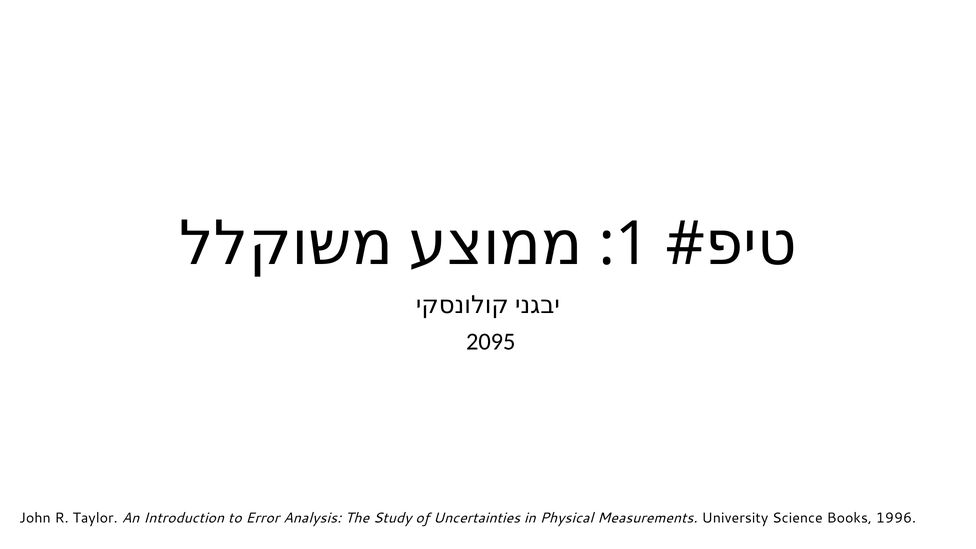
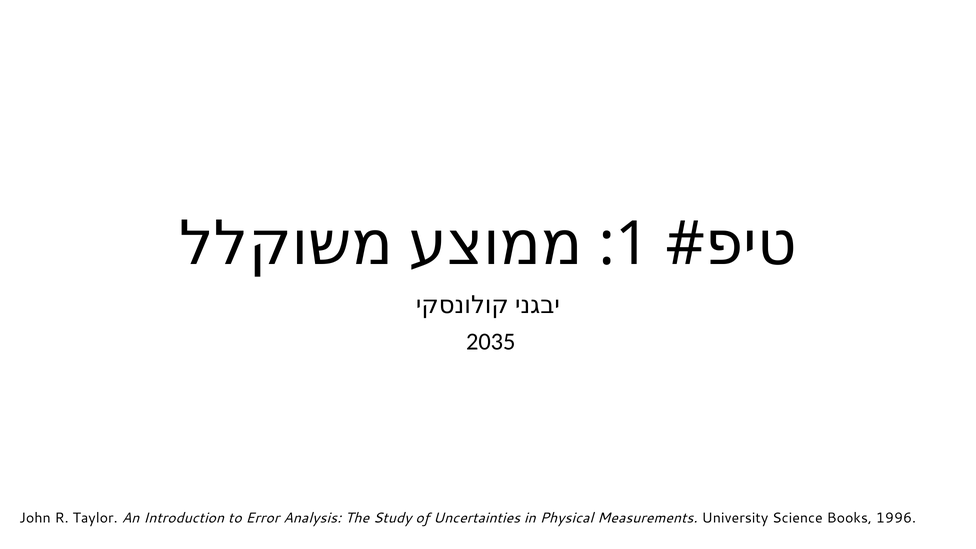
2095: 2095 -> 2035
